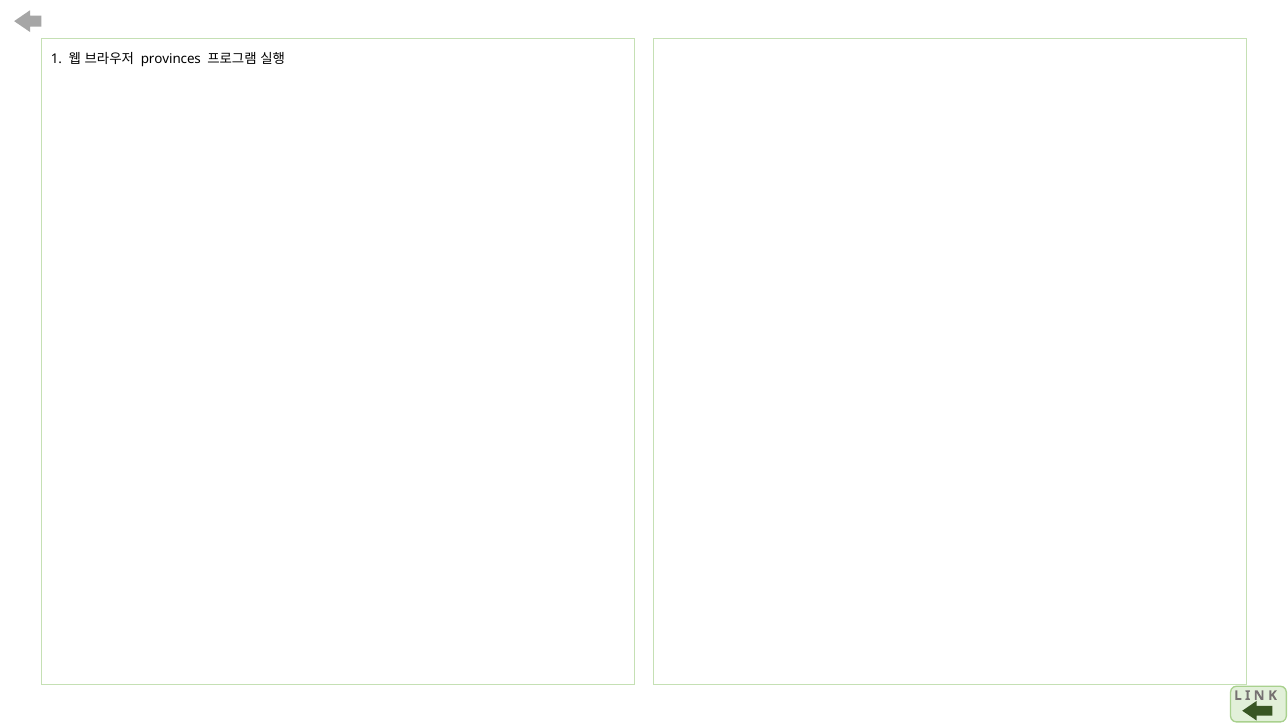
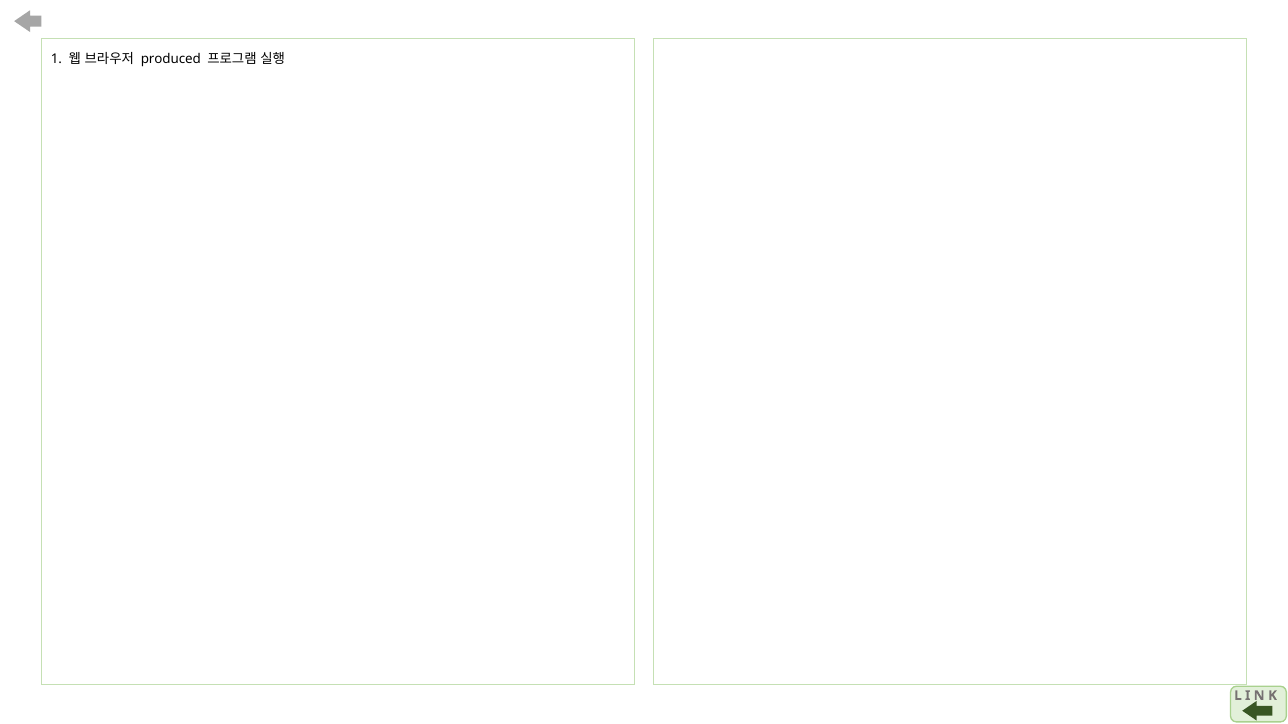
provinces: provinces -> produced
